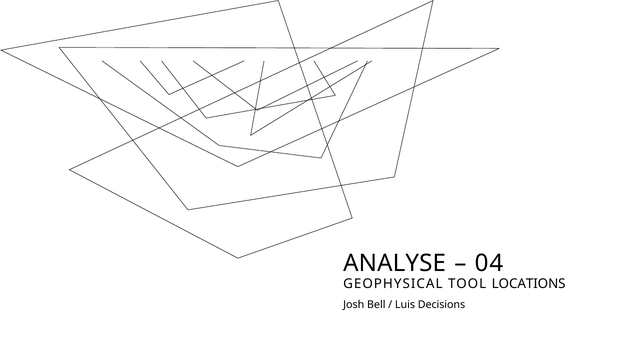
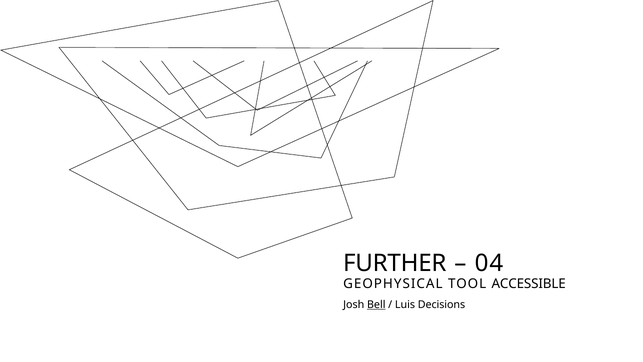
ANALYSE: ANALYSE -> FURTHER
LOCATIONS: LOCATIONS -> ACCESSIBLE
Bell underline: none -> present
